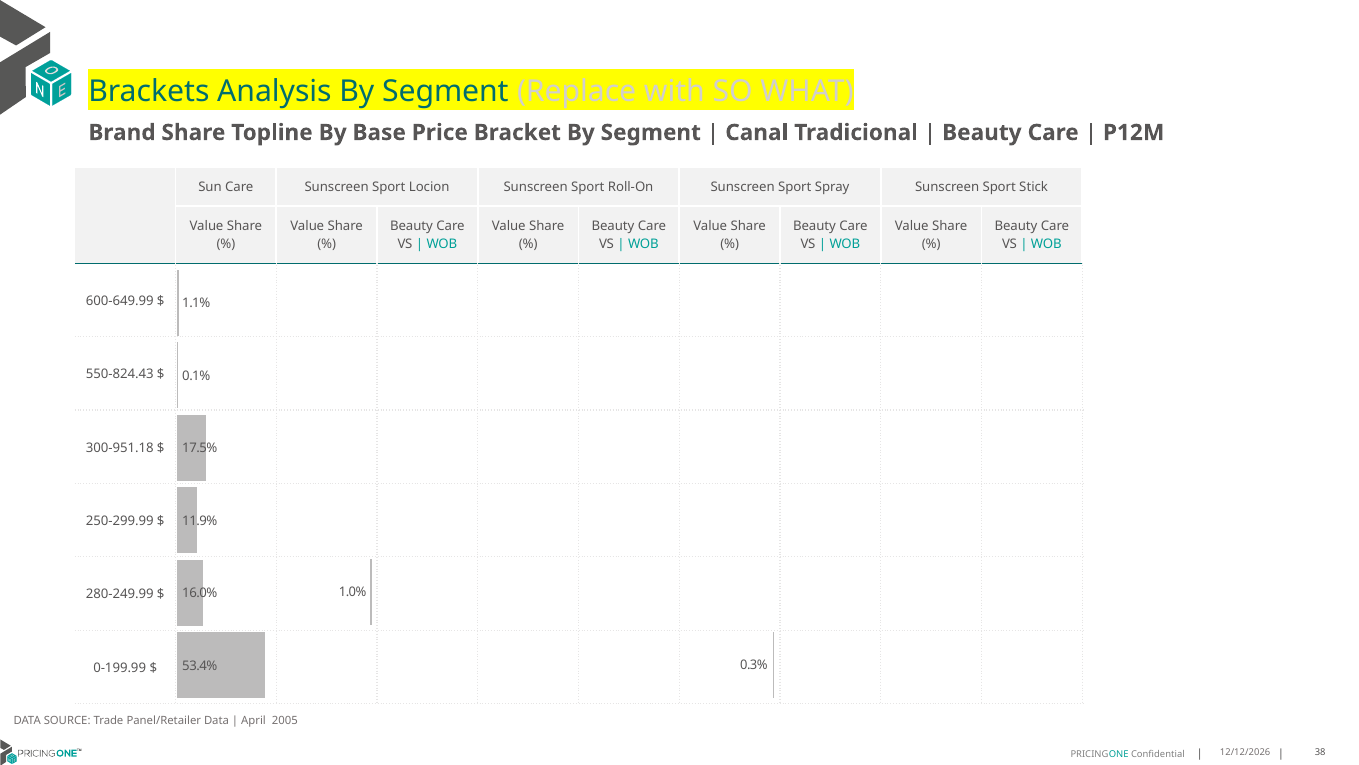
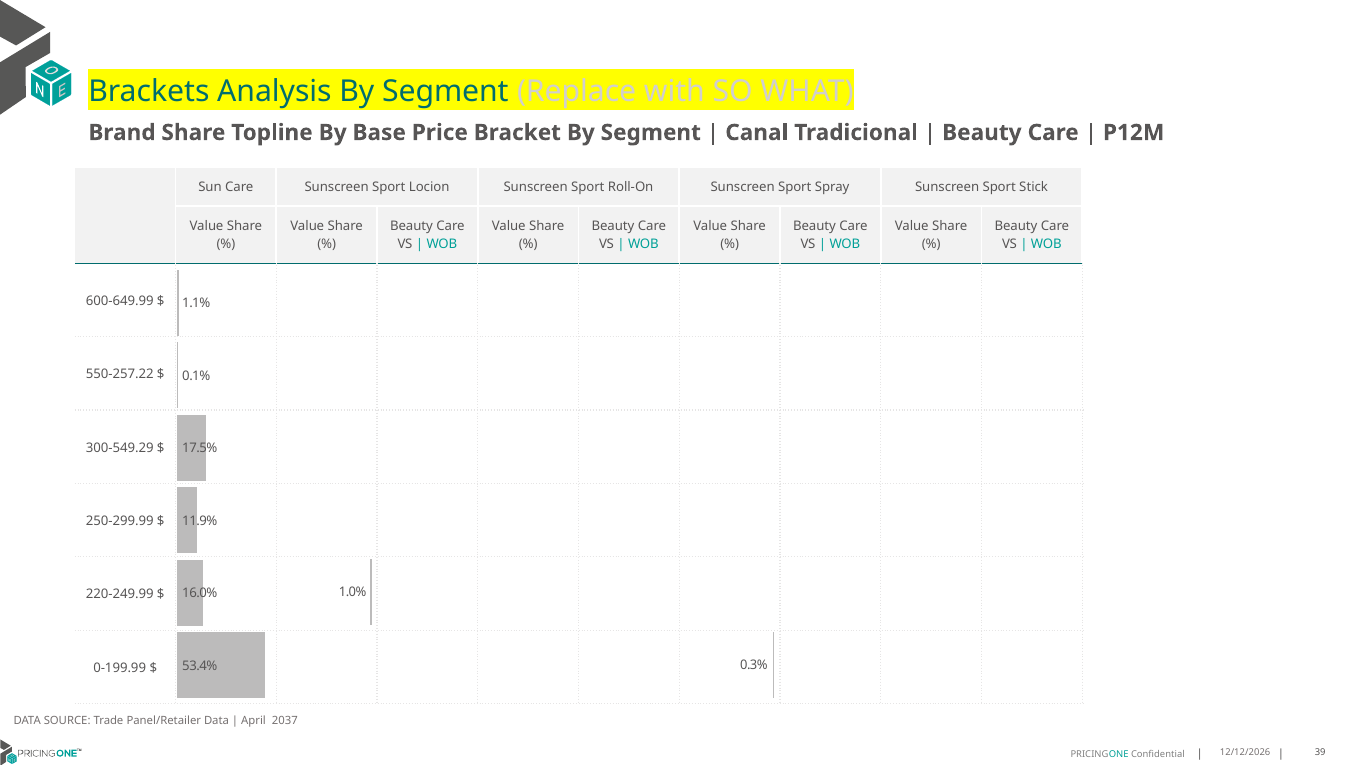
550-824.43: 550-824.43 -> 550-257.22
300-951.18: 300-951.18 -> 300-549.29
280-249.99: 280-249.99 -> 220-249.99
2005: 2005 -> 2037
38: 38 -> 39
